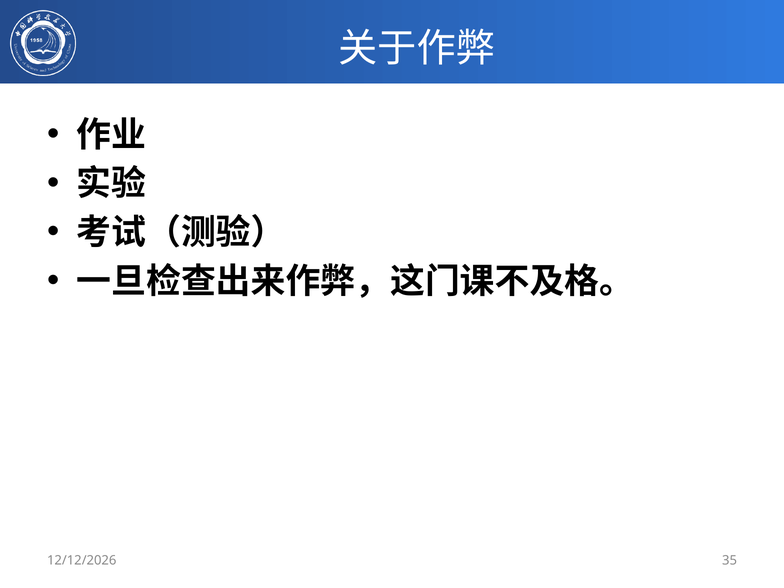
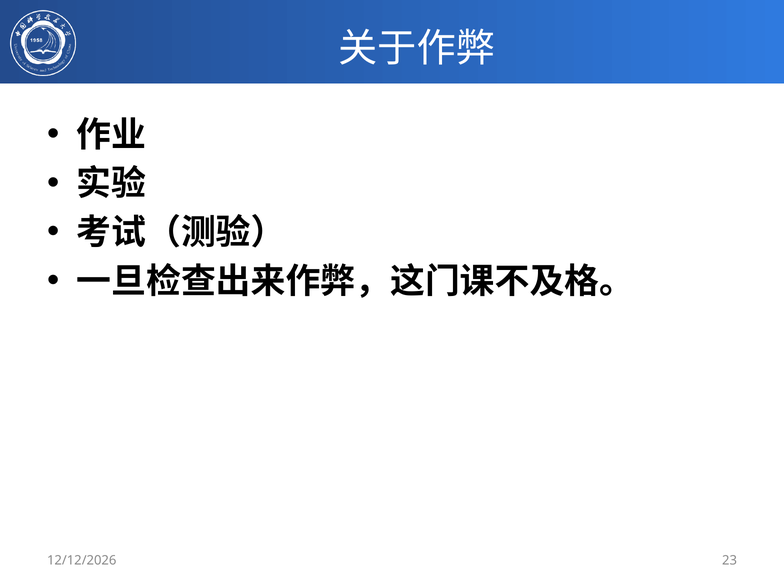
35: 35 -> 23
